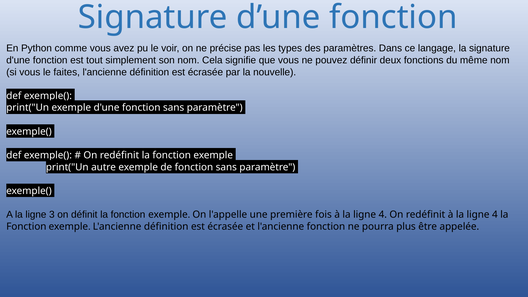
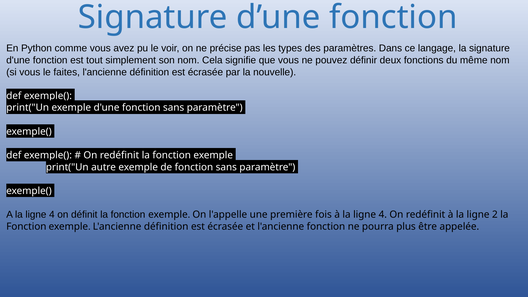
A la ligne 3: 3 -> 4
4 at (495, 215): 4 -> 2
